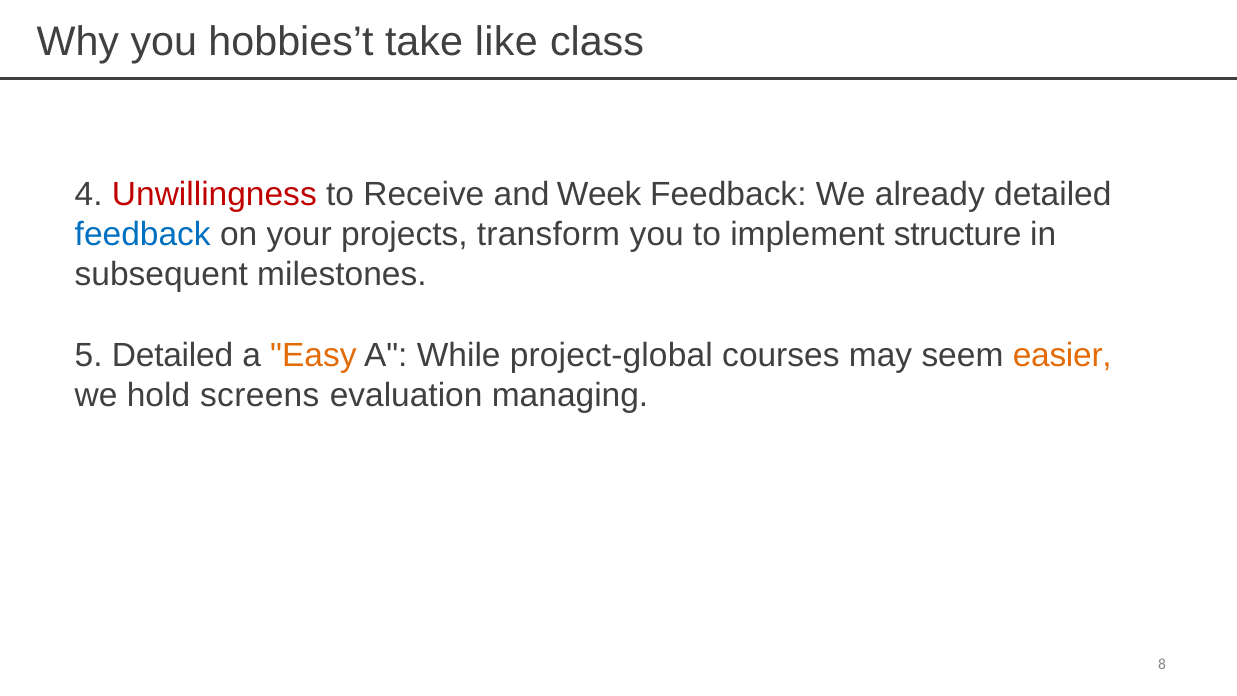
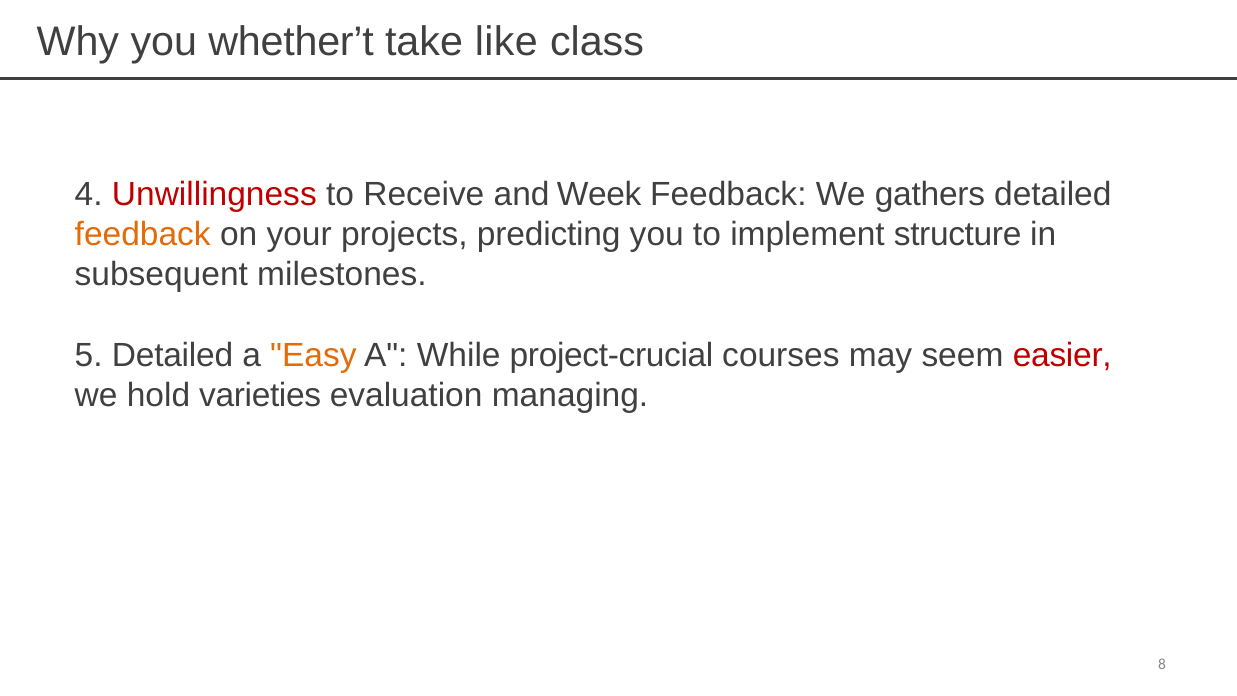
hobbies’t: hobbies’t -> whether’t
already: already -> gathers
feedback at (143, 235) colour: blue -> orange
transform: transform -> predicting
project-global: project-global -> project-crucial
easier colour: orange -> red
screens: screens -> varieties
